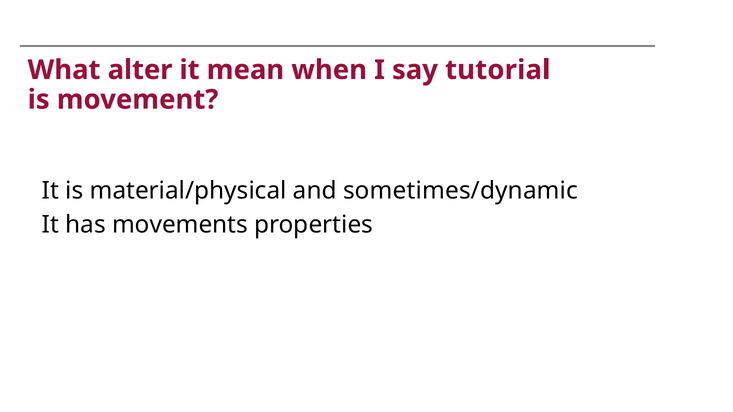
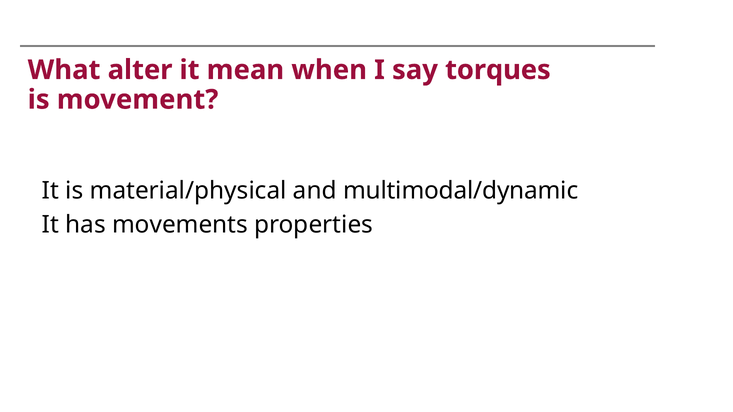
tutorial: tutorial -> torques
sometimes/dynamic: sometimes/dynamic -> multimodal/dynamic
